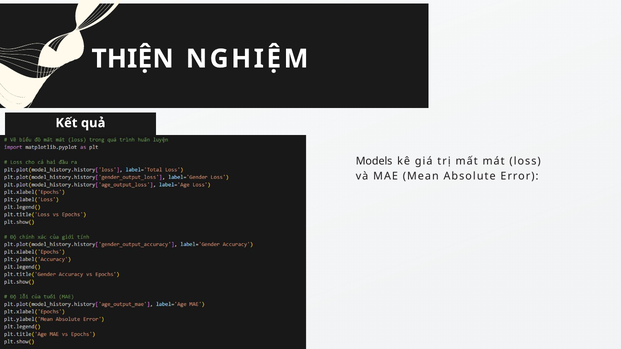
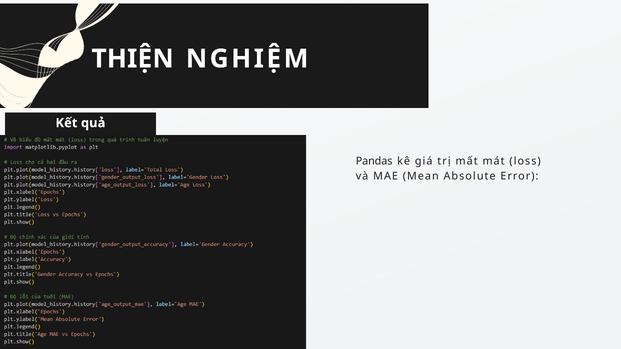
Models: Models -> Pandas
